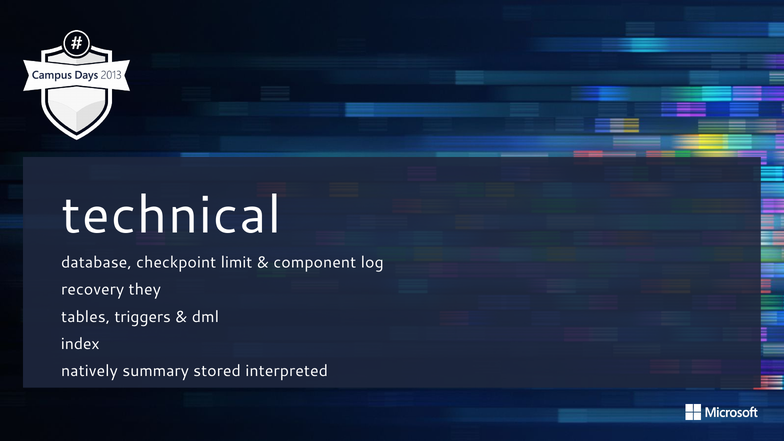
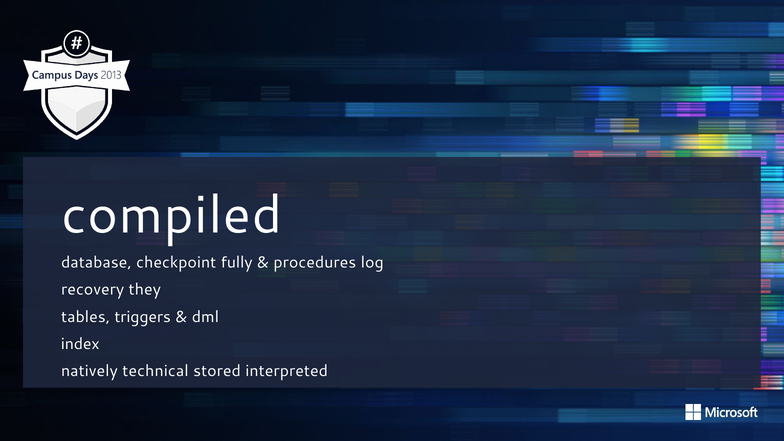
technical: technical -> compiled
limit: limit -> fully
component: component -> procedures
summary: summary -> technical
